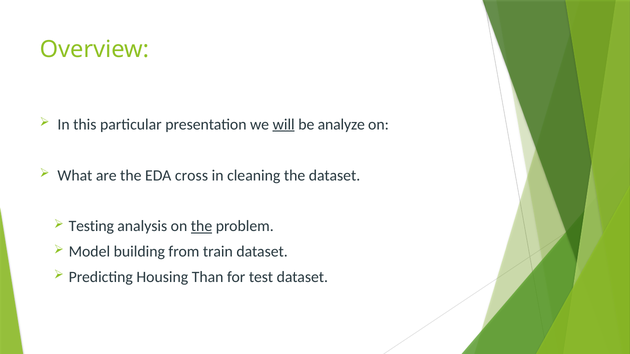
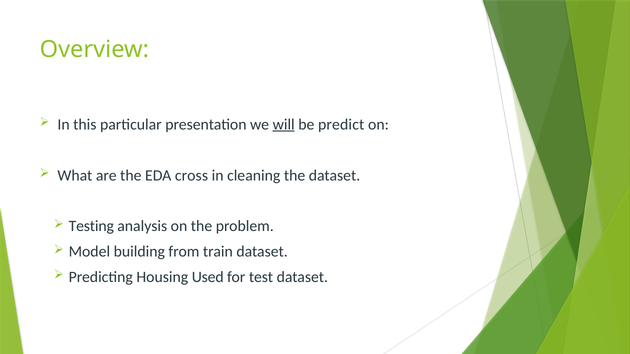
analyze: analyze -> predict
the at (202, 226) underline: present -> none
Than: Than -> Used
